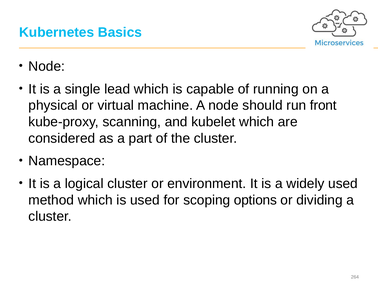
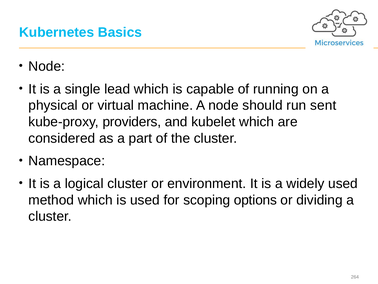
front: front -> sent
scanning: scanning -> providers
